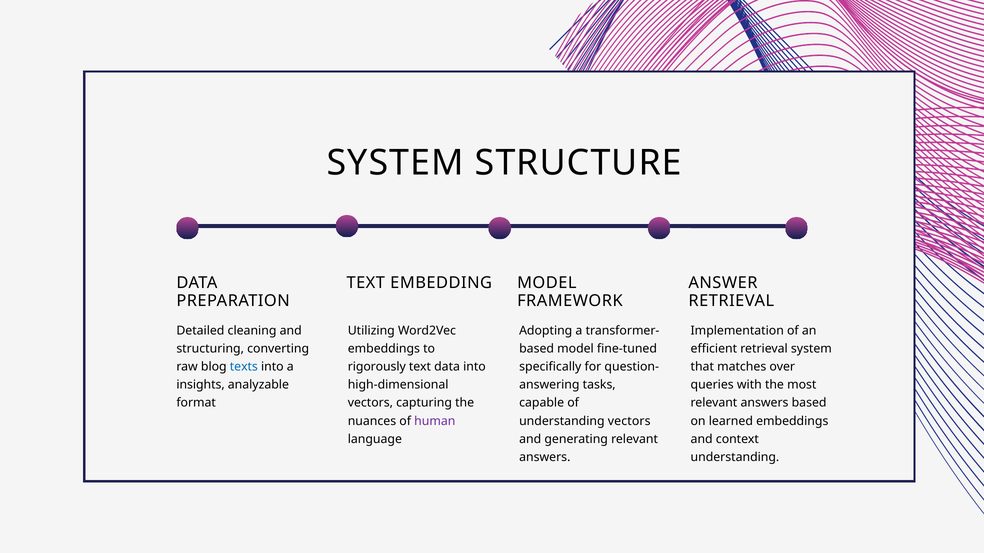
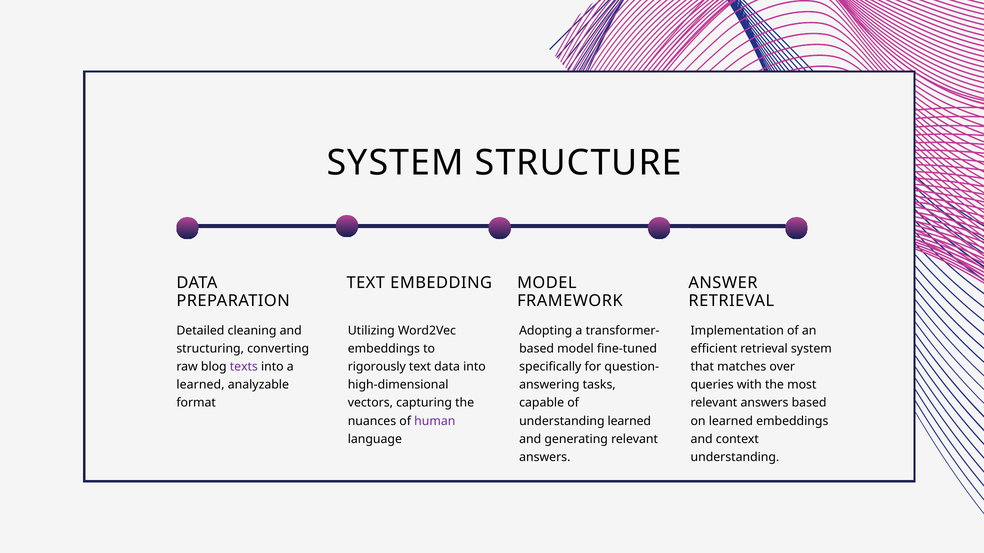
texts colour: blue -> purple
insights at (201, 385): insights -> learned
understanding vectors: vectors -> learned
